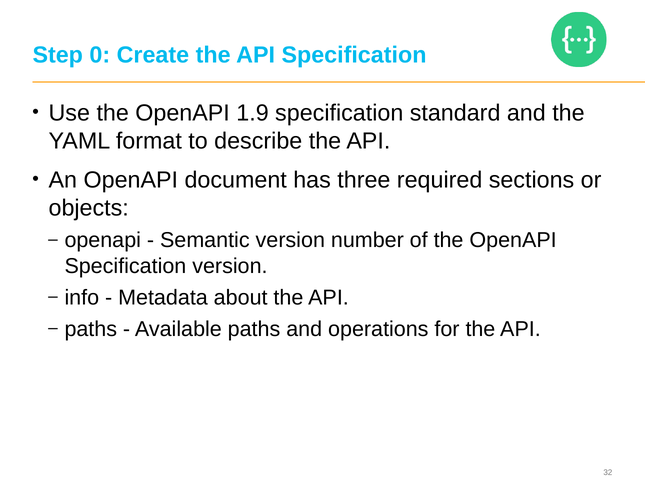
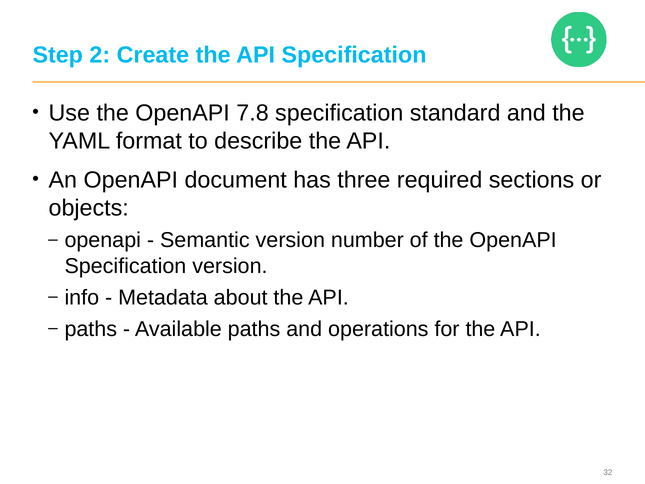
0: 0 -> 2
1.9: 1.9 -> 7.8
